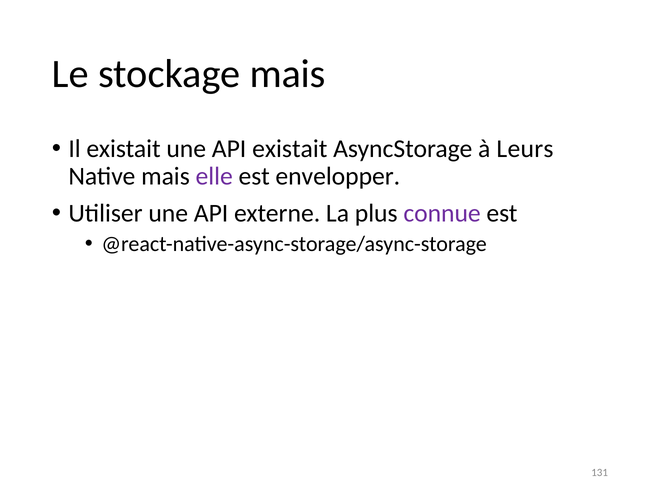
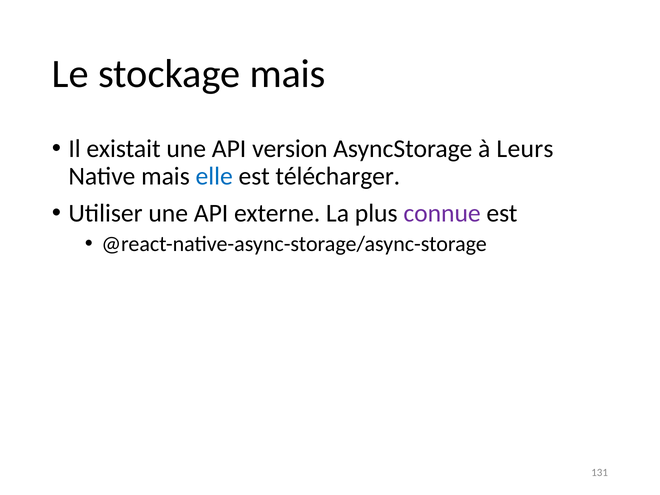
API existait: existait -> version
elle colour: purple -> blue
envelopper: envelopper -> télécharger
